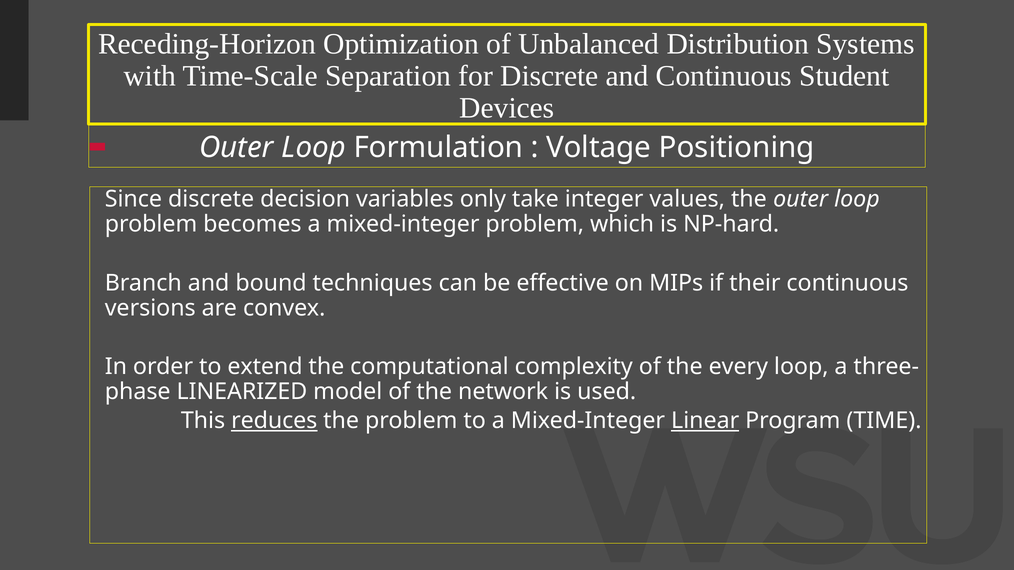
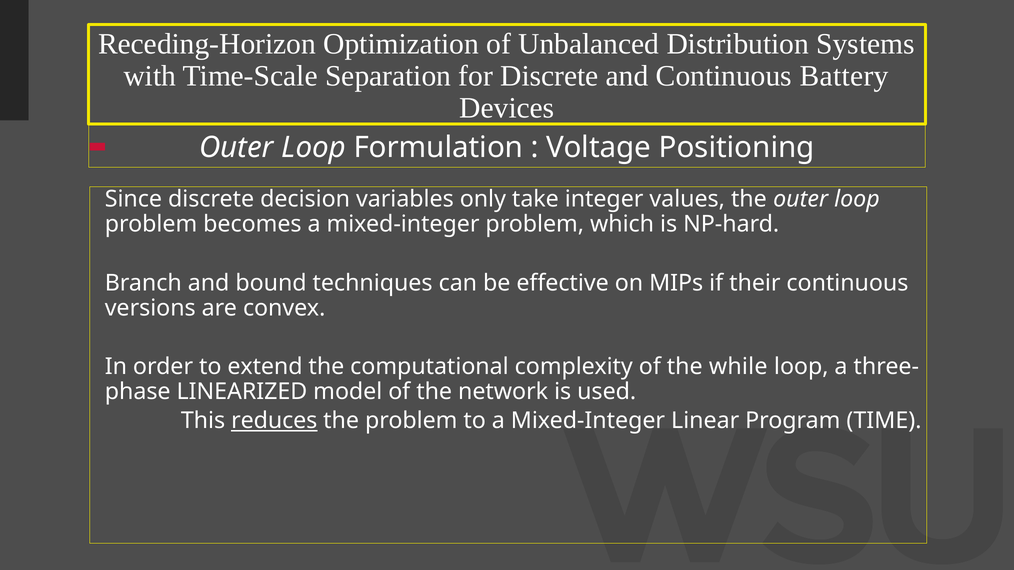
Student: Student -> Battery
every: every -> while
Linear underline: present -> none
